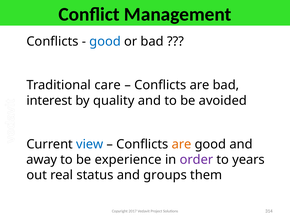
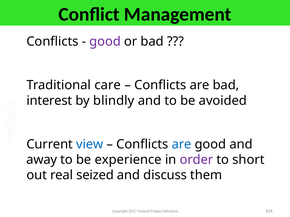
good at (105, 42) colour: blue -> purple
quality: quality -> blindly
are at (182, 145) colour: orange -> blue
years: years -> short
status: status -> seized
groups: groups -> discuss
